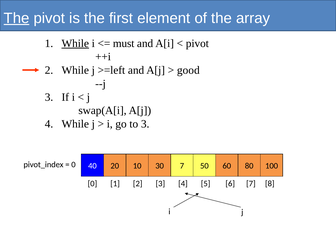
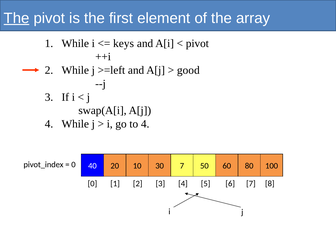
While at (75, 43) underline: present -> none
must: must -> keys
to 3: 3 -> 4
